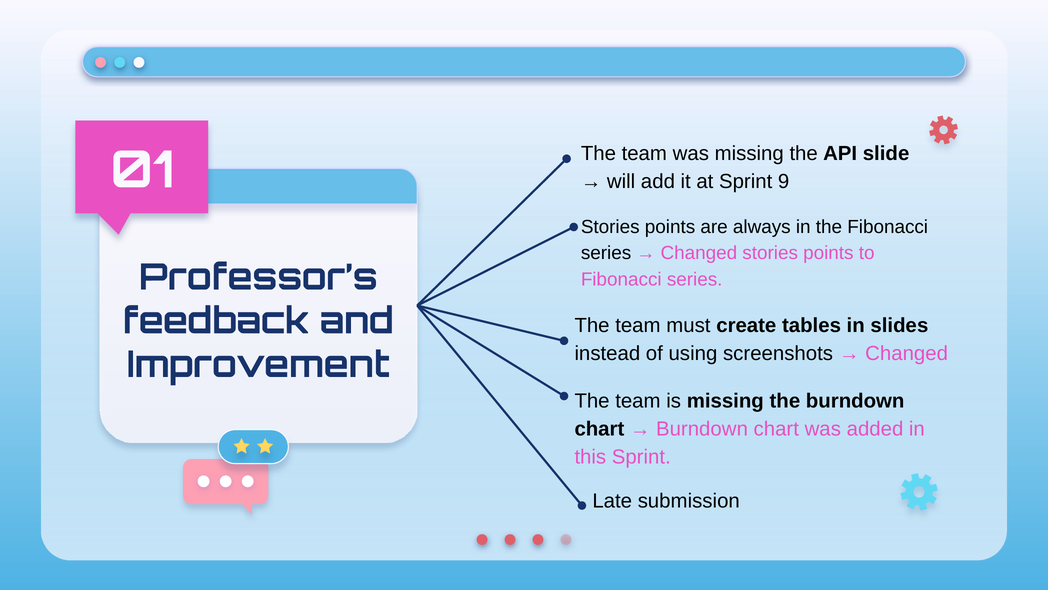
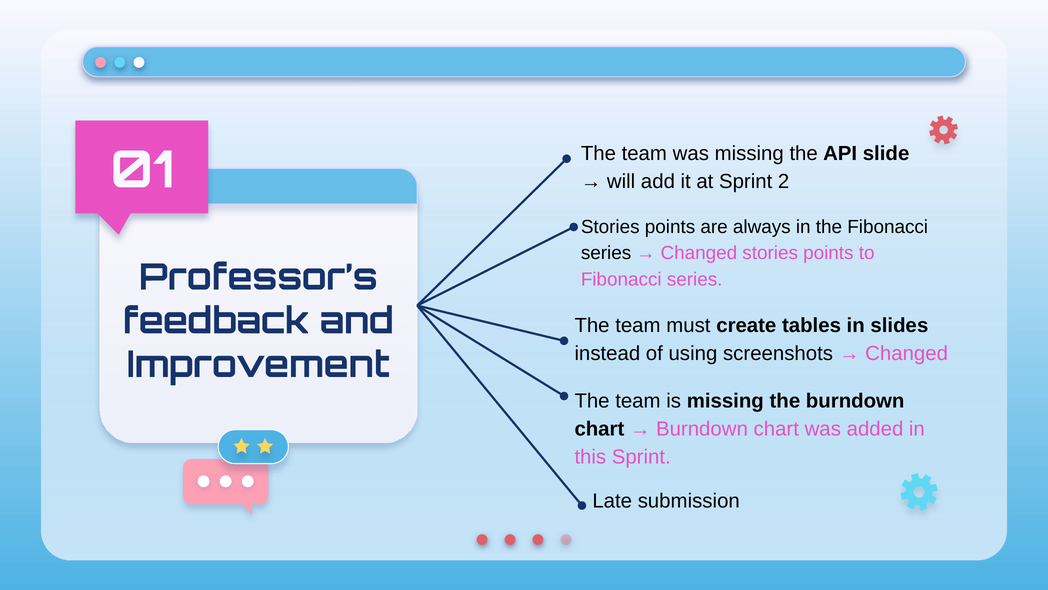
9: 9 -> 2
